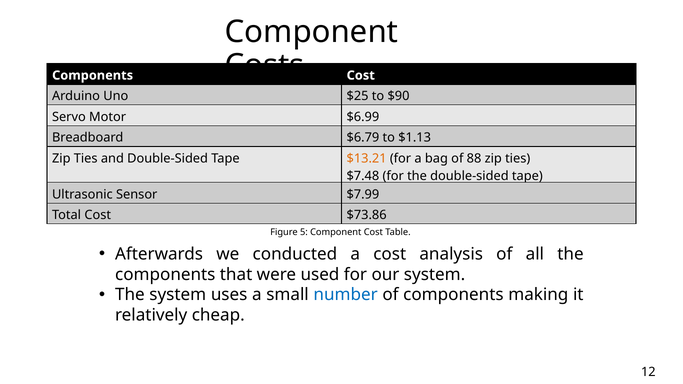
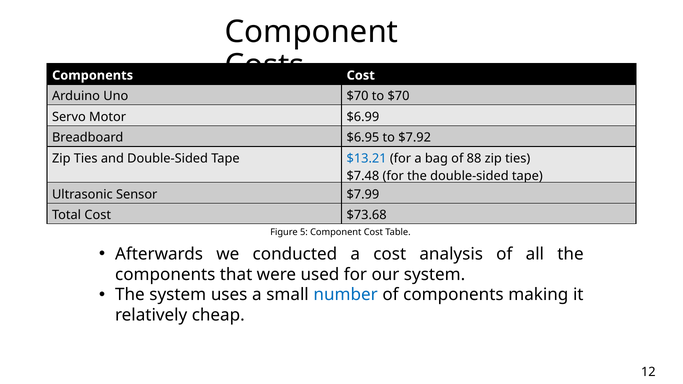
Uno $25: $25 -> $70
to $90: $90 -> $70
$6.79: $6.79 -> $6.95
$1.13: $1.13 -> $7.92
$13.21 colour: orange -> blue
$73.86: $73.86 -> $73.68
